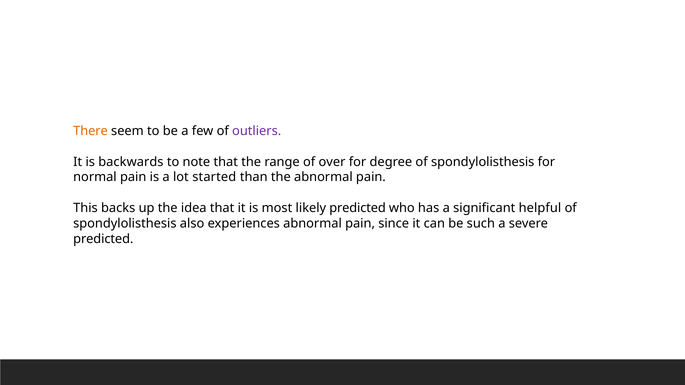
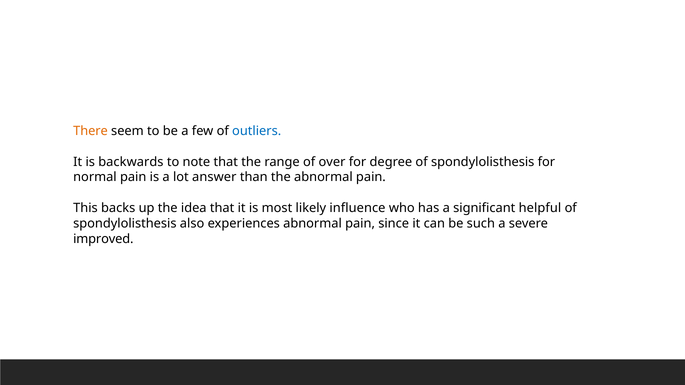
outliers colour: purple -> blue
started: started -> answer
likely predicted: predicted -> influence
predicted at (103, 239): predicted -> improved
